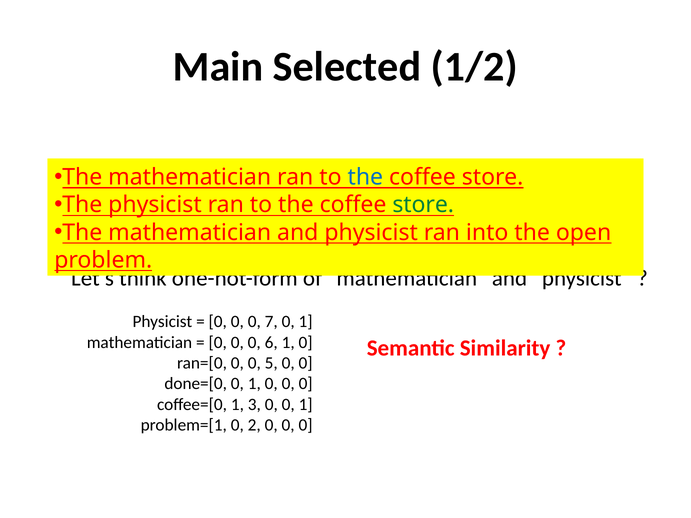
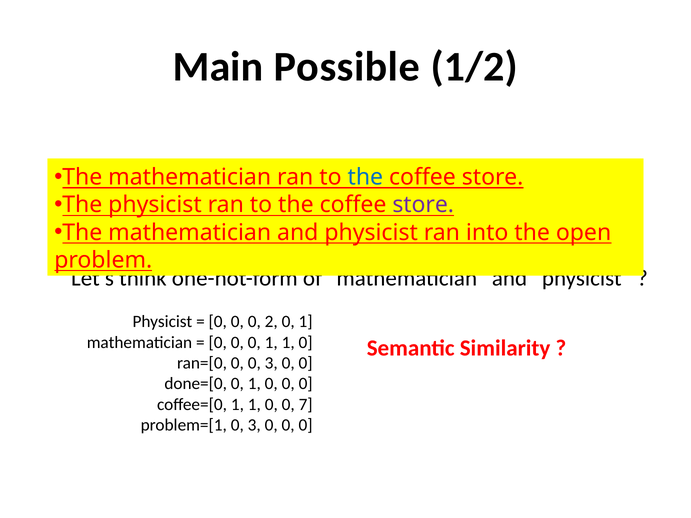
Selected: Selected -> Possible
store at (423, 205) colour: green -> purple
7: 7 -> 2
0 0 6: 6 -> 1
0 0 5: 5 -> 3
coffee=[0 1 3: 3 -> 1
0 0 1: 1 -> 7
problem=[1 0 2: 2 -> 3
